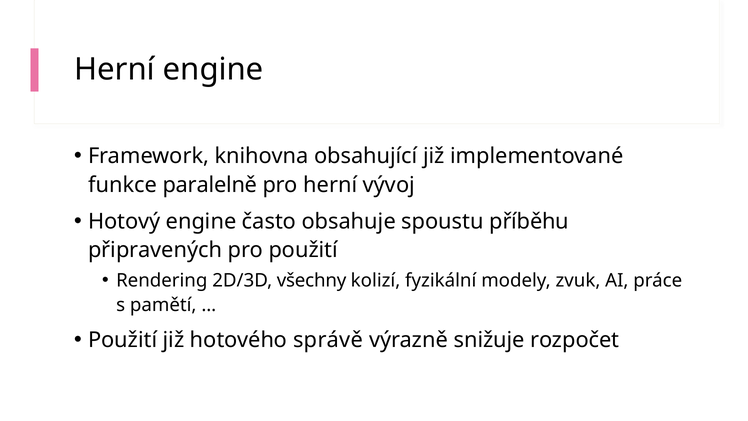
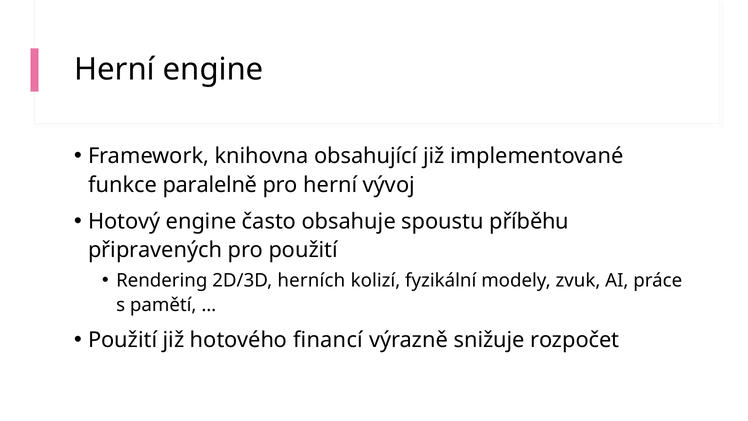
všechny: všechny -> herních
správě: správě -> financí
